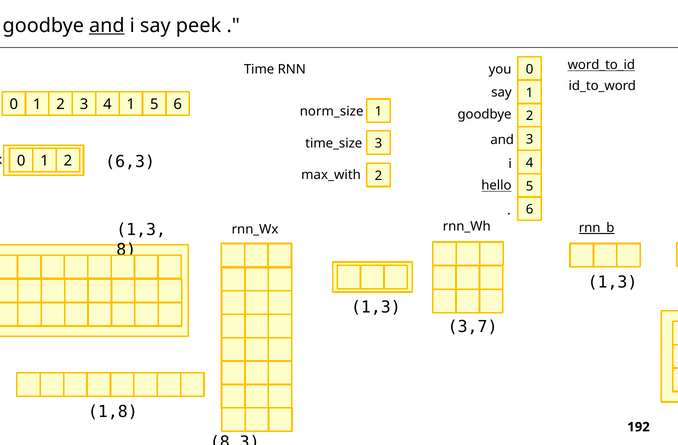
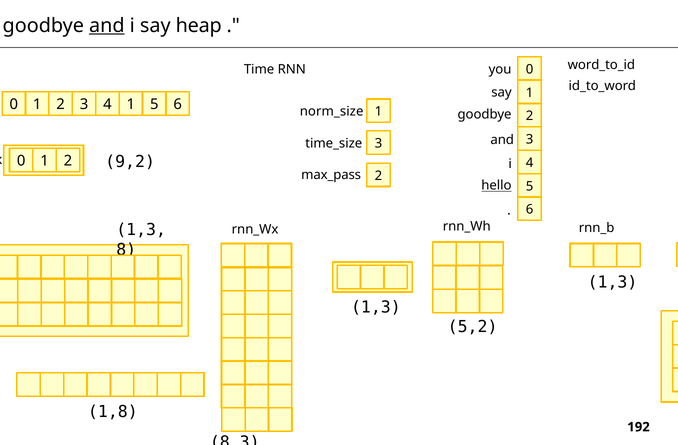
peek: peek -> heap
word_to_id underline: present -> none
6,3: 6,3 -> 9,2
max_with: max_with -> max_pass
rnn_b underline: present -> none
3,7: 3,7 -> 5,2
